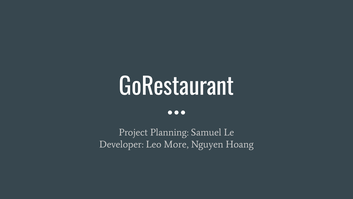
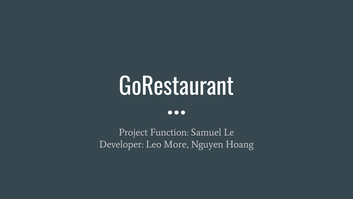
Planning: Planning -> Function
